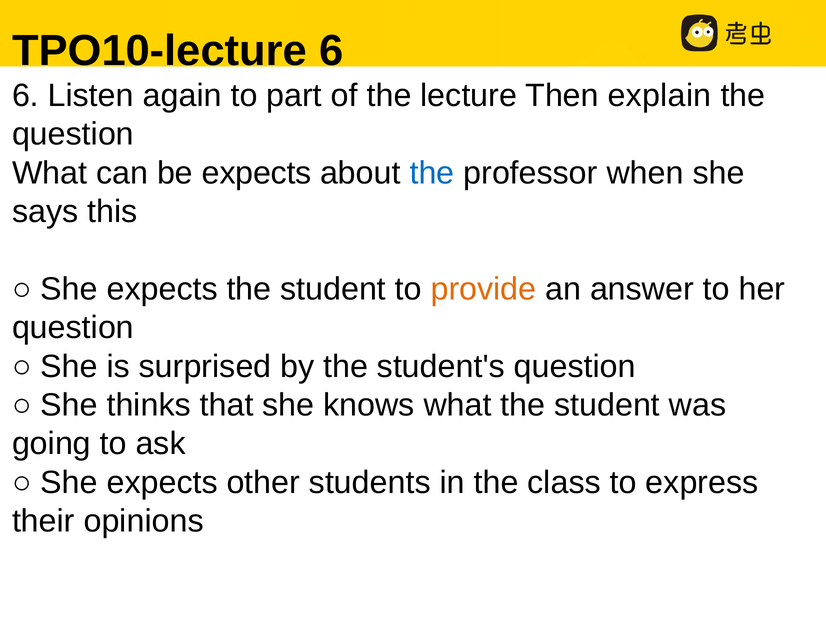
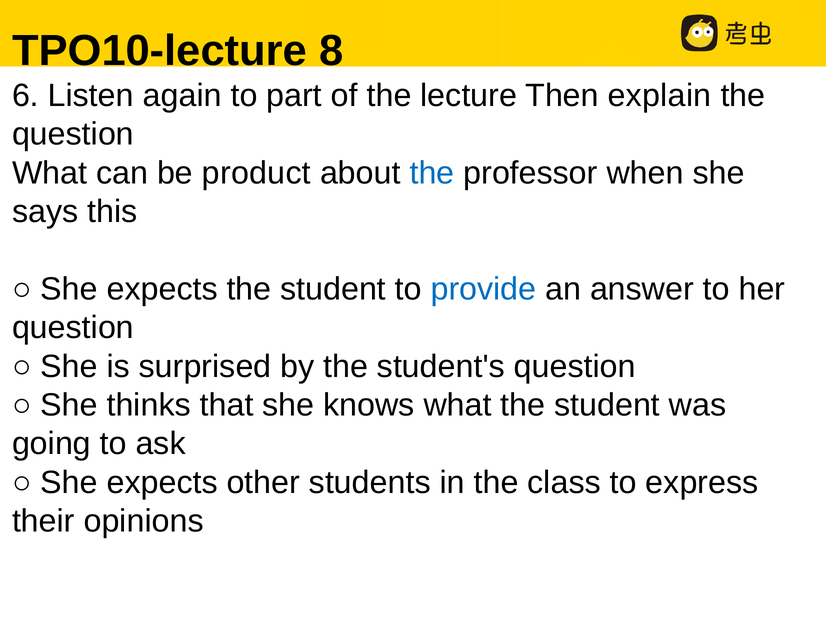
TPO10-lecture 6: 6 -> 8
be expects: expects -> product
provide colour: orange -> blue
